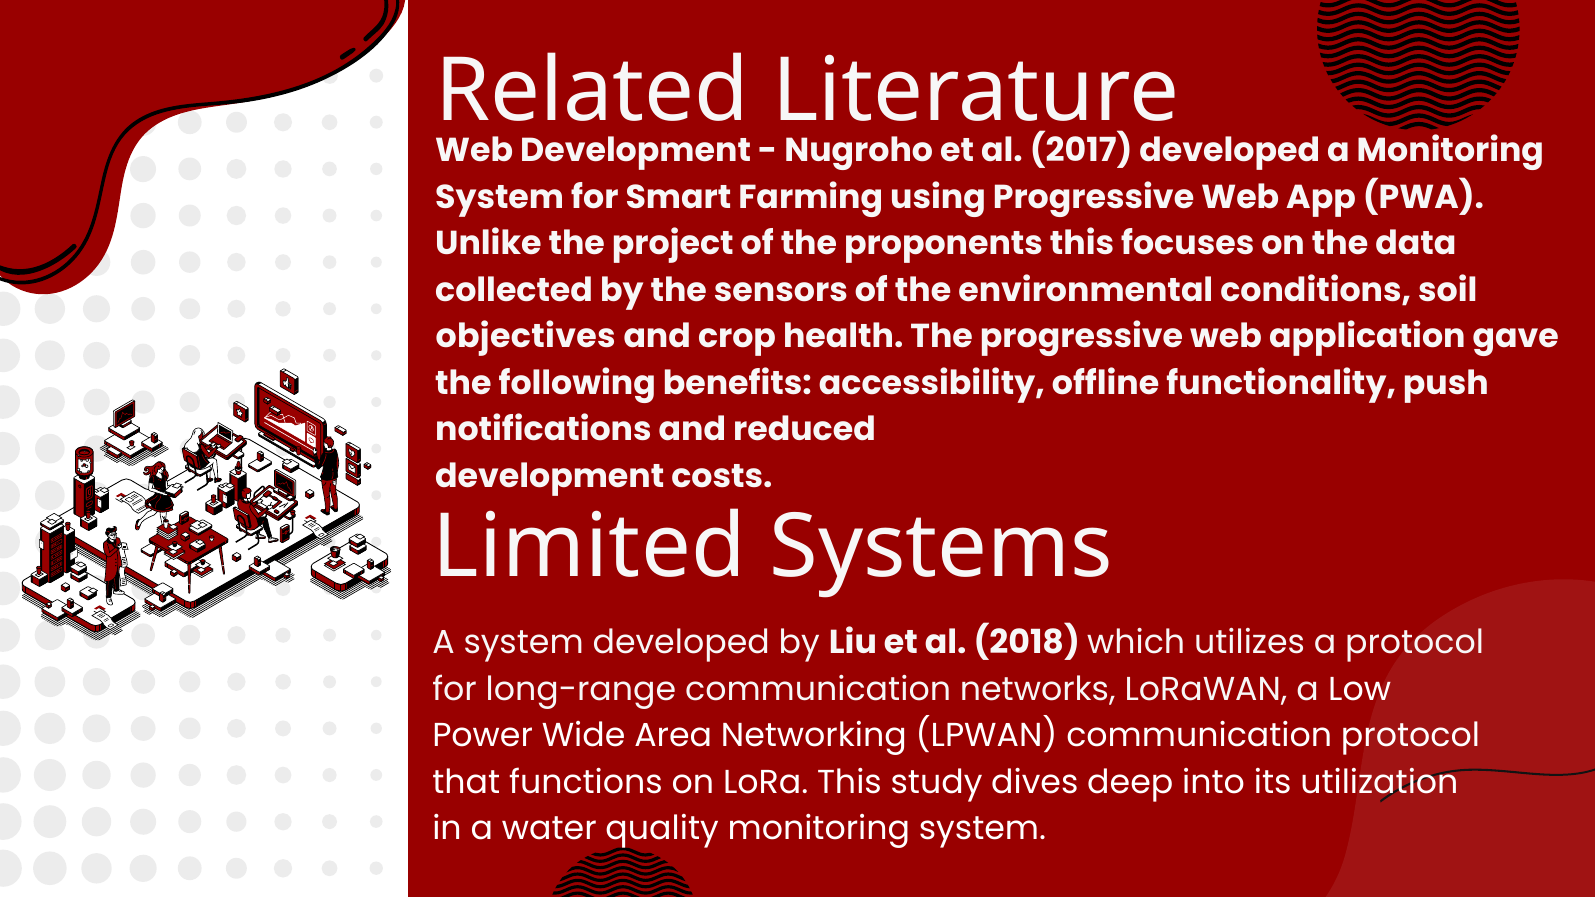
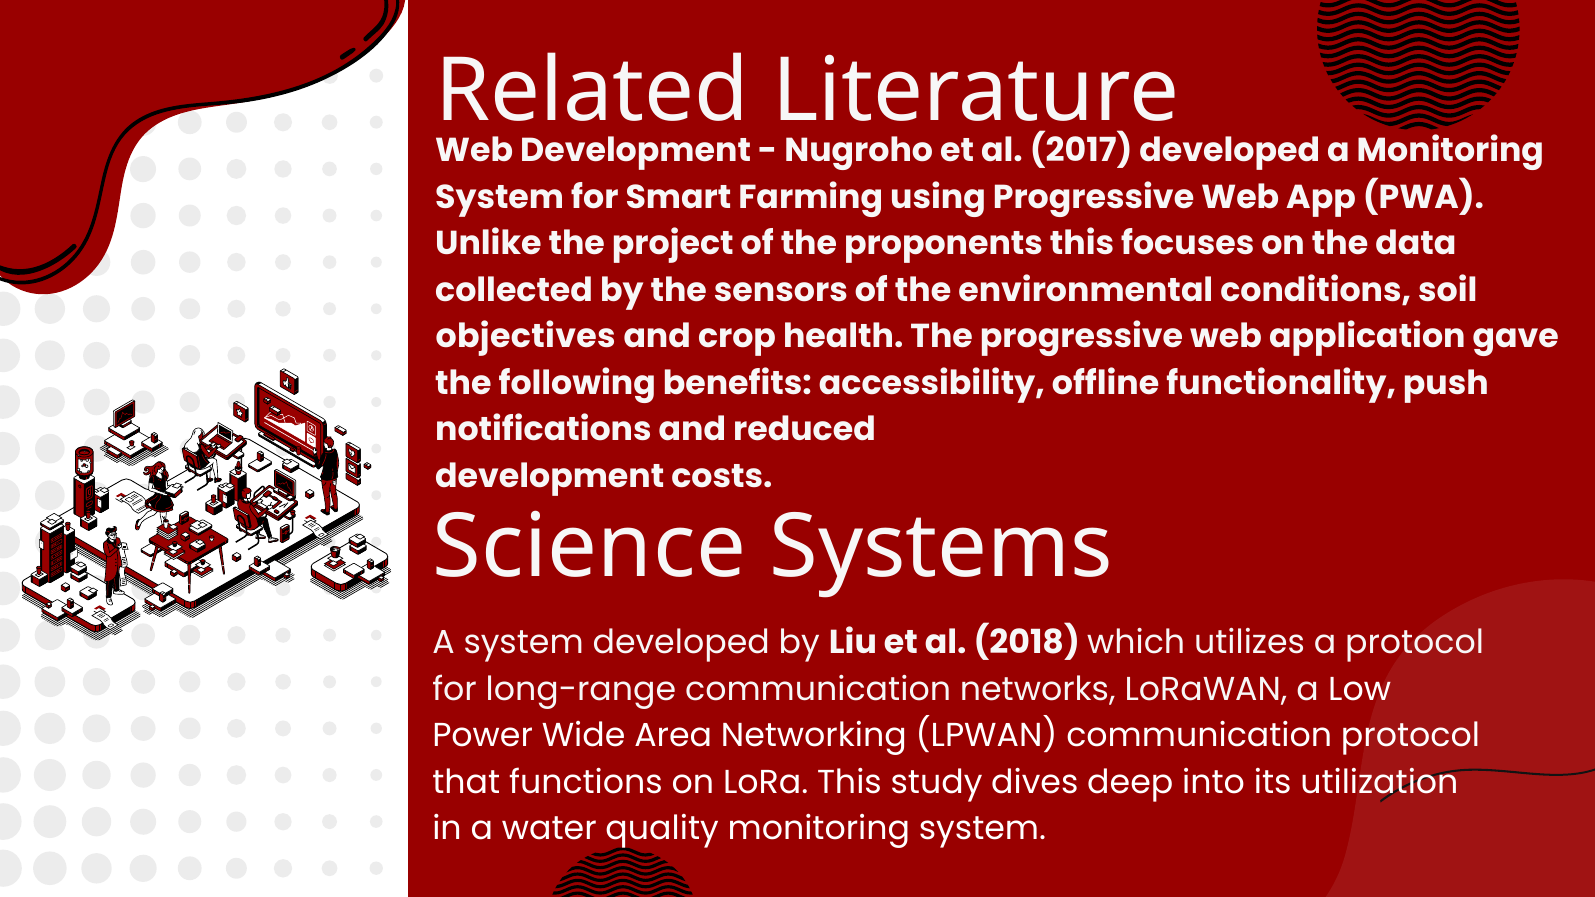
Limited: Limited -> Science
